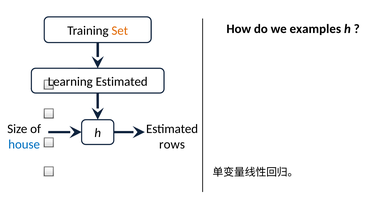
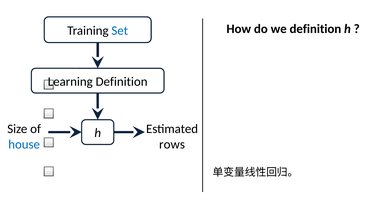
we examples: examples -> definition
Set colour: orange -> blue
Learning Estimated: Estimated -> Definition
